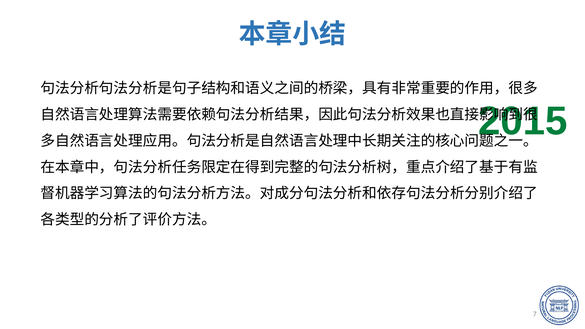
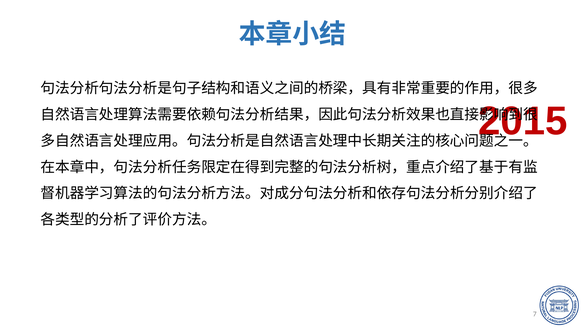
2015 colour: green -> red
